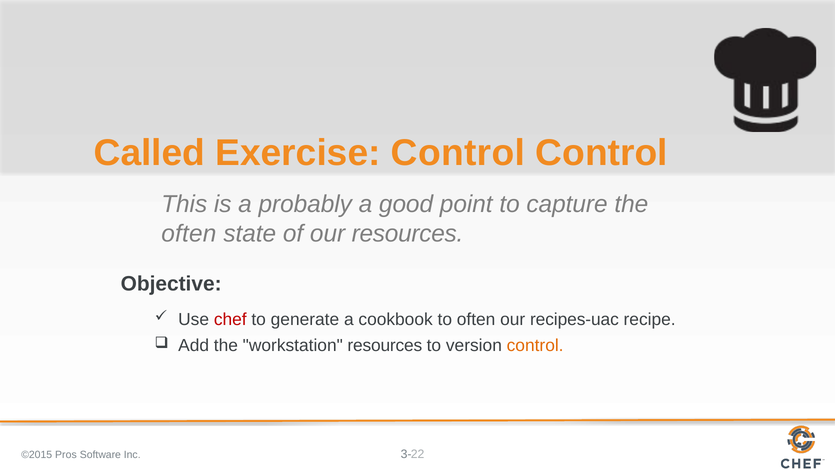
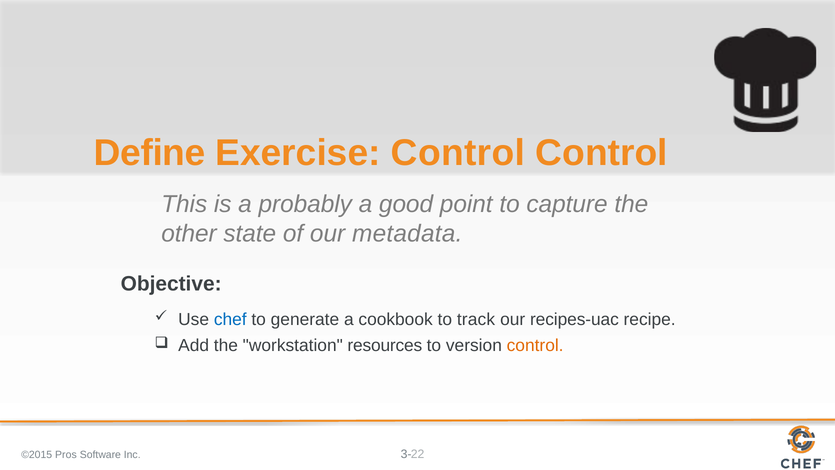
Called: Called -> Define
often at (189, 233): often -> other
our resources: resources -> metadata
chef colour: red -> blue
to often: often -> track
